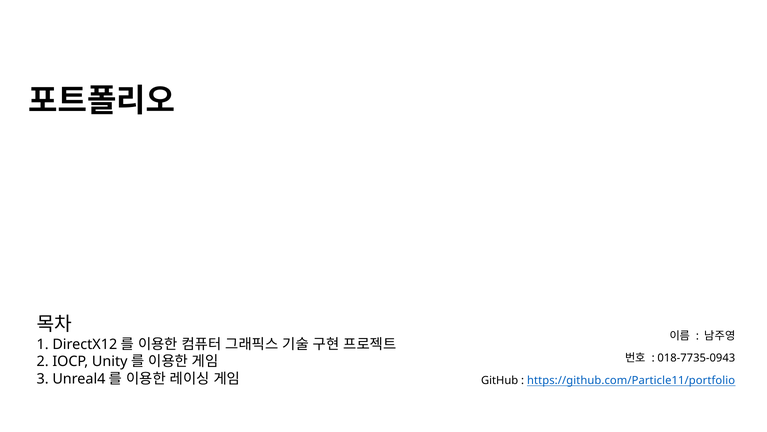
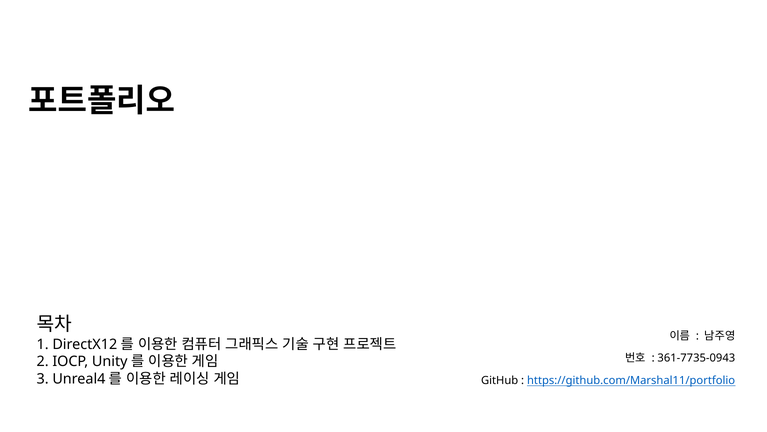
018-7735-0943: 018-7735-0943 -> 361-7735-0943
https://github.com/Particle11/portfolio: https://github.com/Particle11/portfolio -> https://github.com/Marshal11/portfolio
